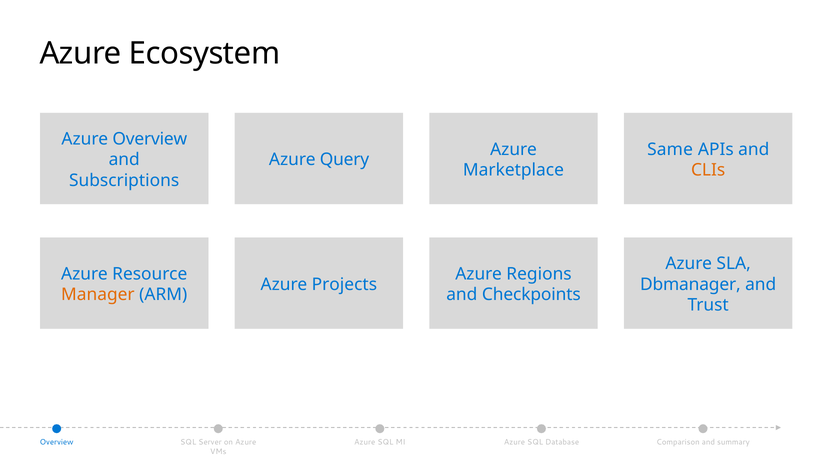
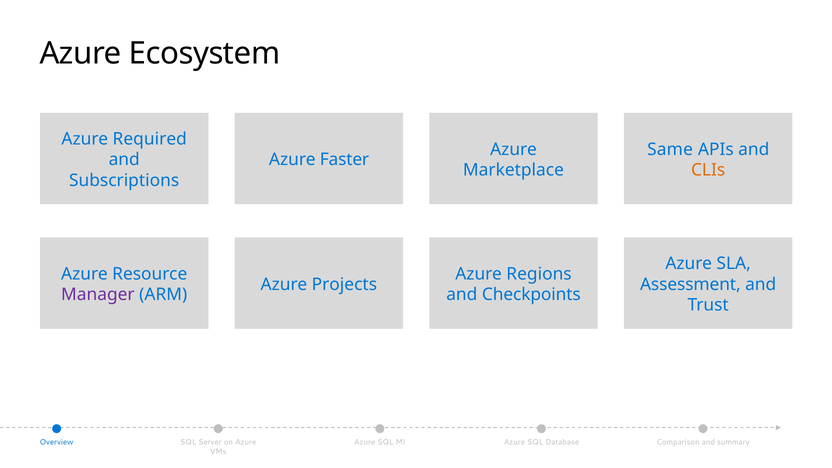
Azure Overview: Overview -> Required
Query: Query -> Faster
Dbmanager: Dbmanager -> Assessment
Manager colour: orange -> purple
